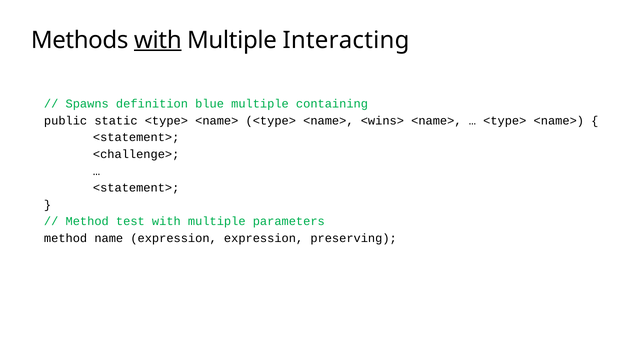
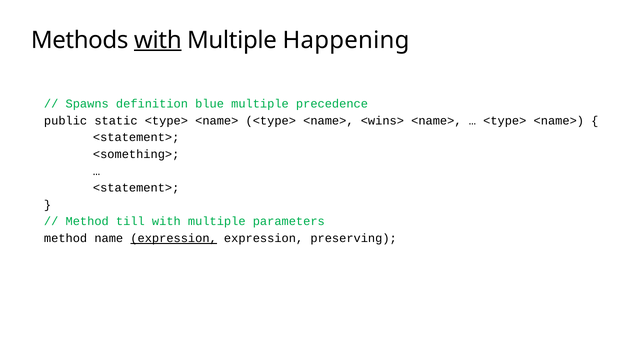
Interacting: Interacting -> Happening
containing: containing -> precedence
<challenge>: <challenge> -> <something>
test: test -> till
expression at (174, 238) underline: none -> present
